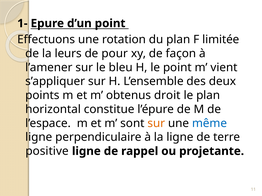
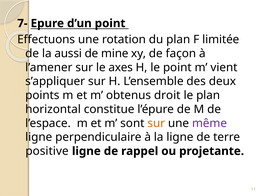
1-: 1- -> 7-
leurs: leurs -> aussi
pour: pour -> mine
bleu: bleu -> axes
même colour: blue -> purple
